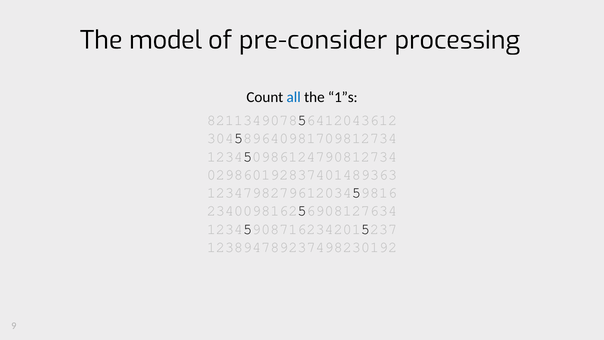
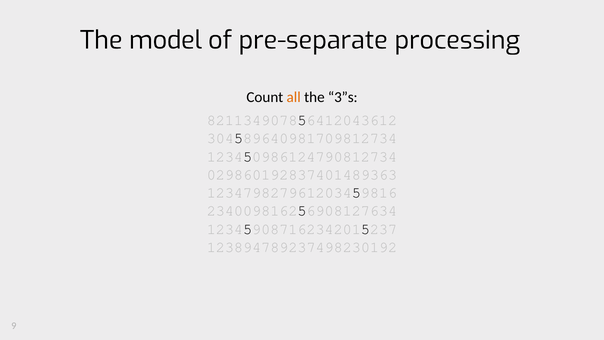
pre-consider: pre-consider -> pre-separate
all colour: blue -> orange
1”s: 1”s -> 3”s
